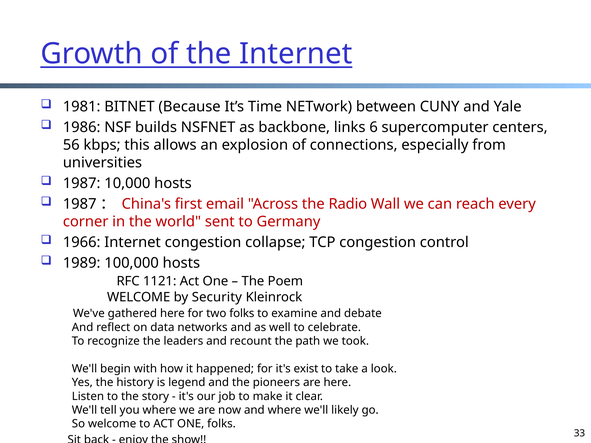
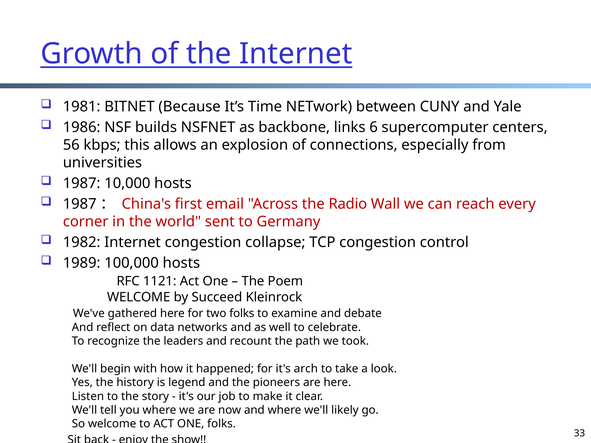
1966: 1966 -> 1982
Security: Security -> Succeed
exist: exist -> arch
